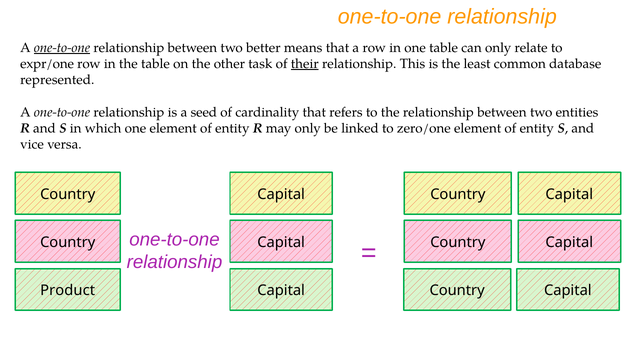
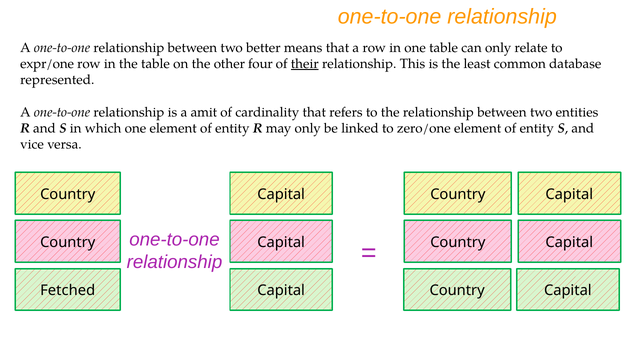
one-to-one at (62, 48) underline: present -> none
task: task -> four
seed: seed -> amit
Product: Product -> Fetched
